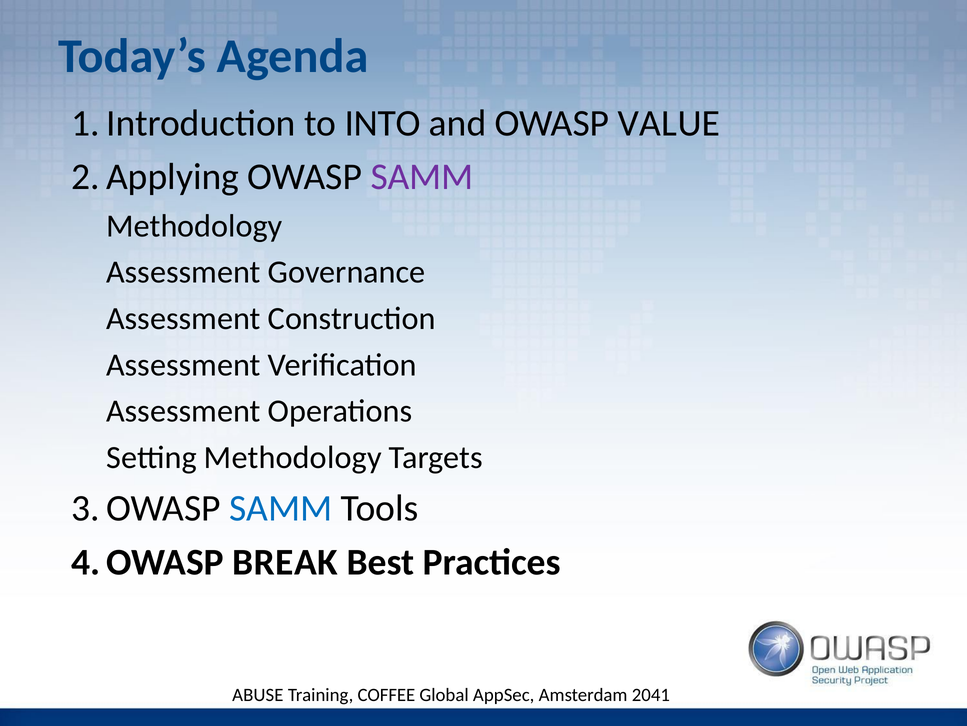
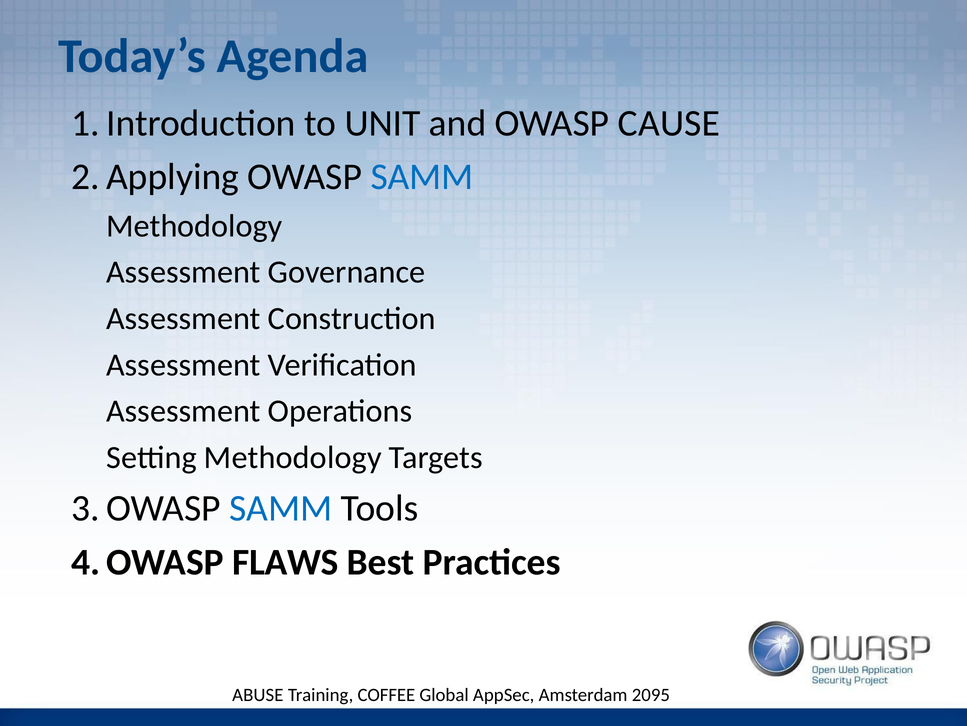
INTO: INTO -> UNIT
VALUE: VALUE -> CAUSE
SAMM at (422, 177) colour: purple -> blue
BREAK: BREAK -> FLAWS
2041: 2041 -> 2095
